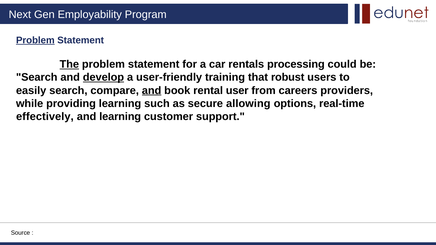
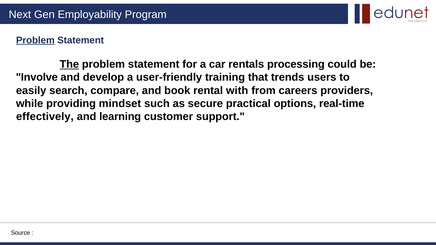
Search at (37, 77): Search -> Involve
develop underline: present -> none
robust: robust -> trends
and at (152, 91) underline: present -> none
user: user -> with
providing learning: learning -> mindset
allowing: allowing -> practical
